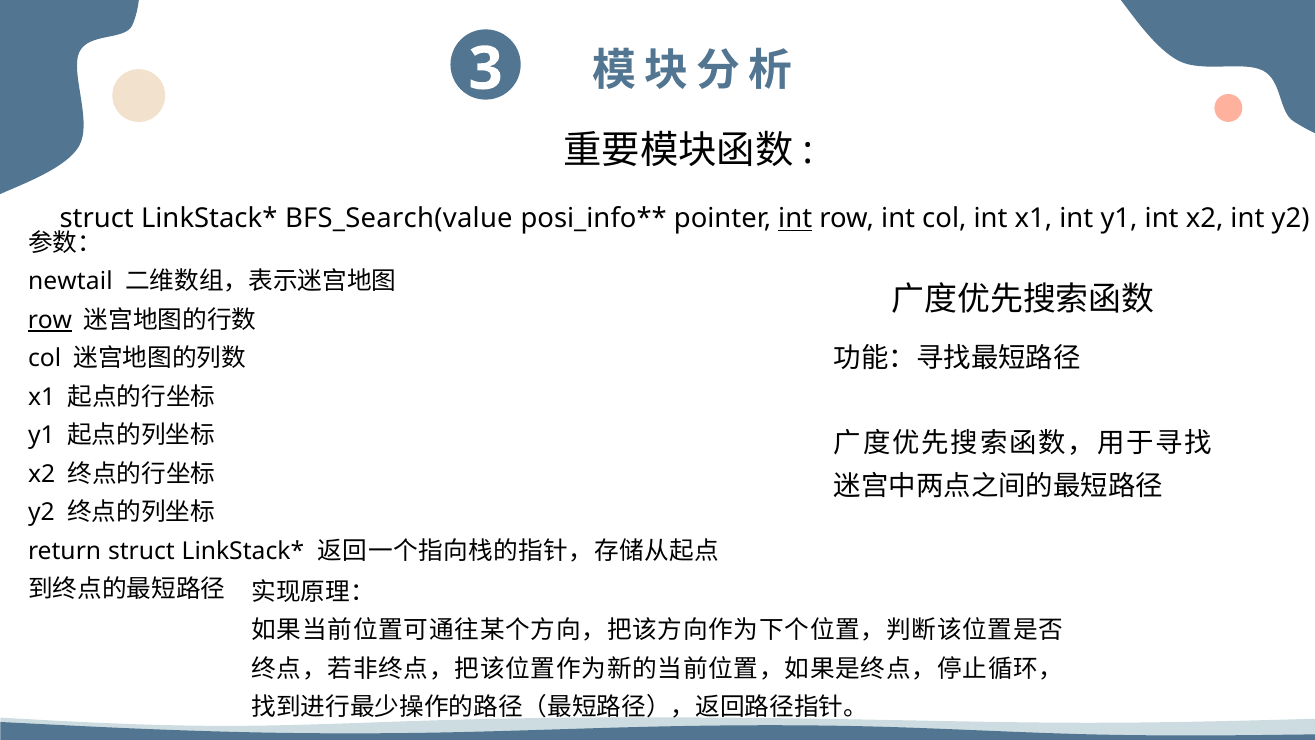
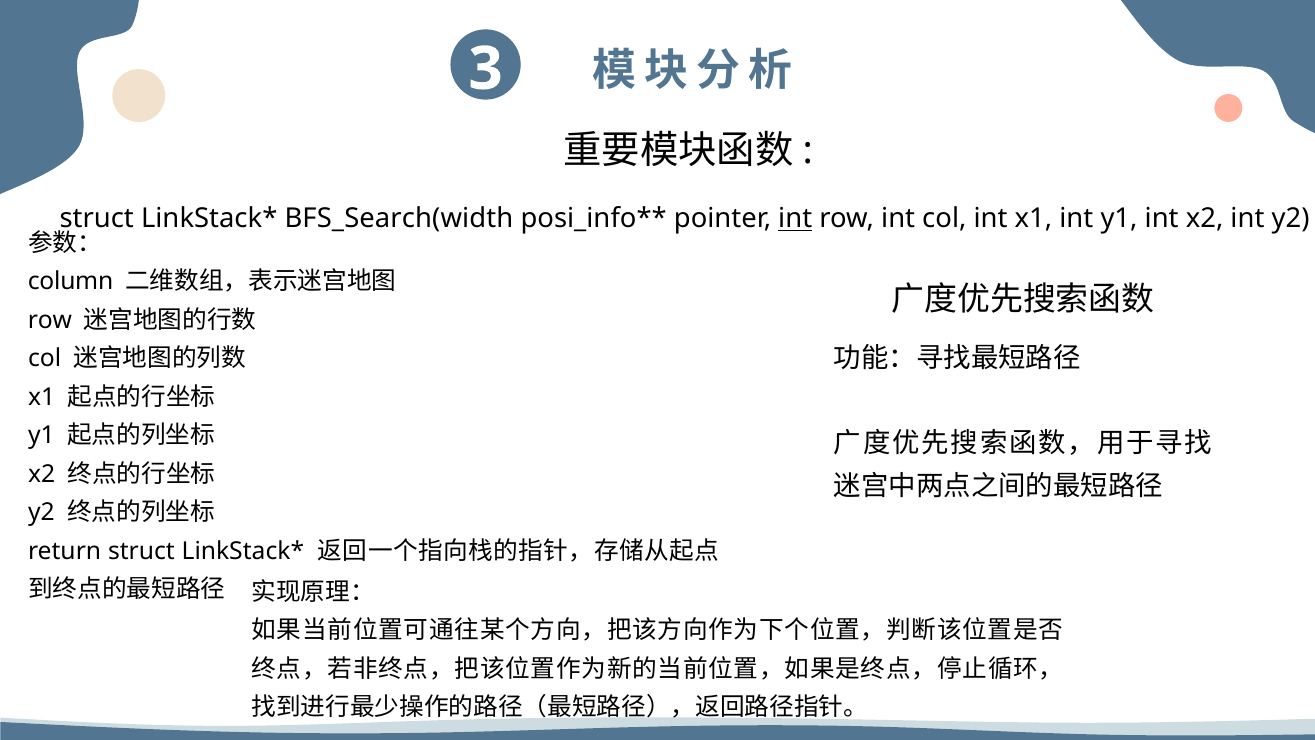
BFS_Search(value: BFS_Search(value -> BFS_Search(width
newtail: newtail -> column
row at (50, 320) underline: present -> none
